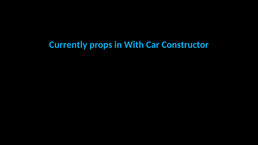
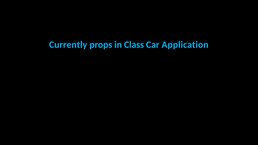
With: With -> Class
Constructor: Constructor -> Application
